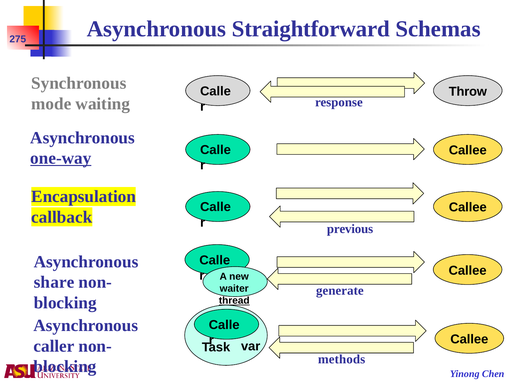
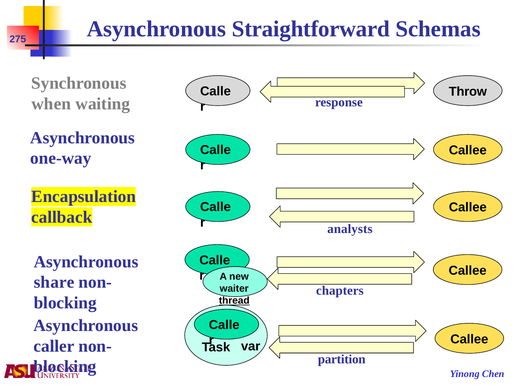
mode: mode -> when
one-way underline: present -> none
previous: previous -> analysts
generate: generate -> chapters
methods: methods -> partition
